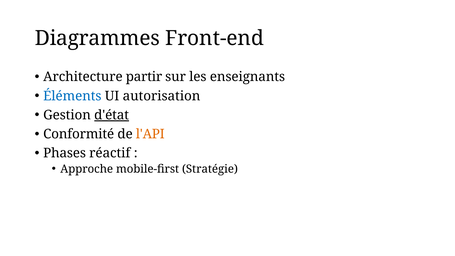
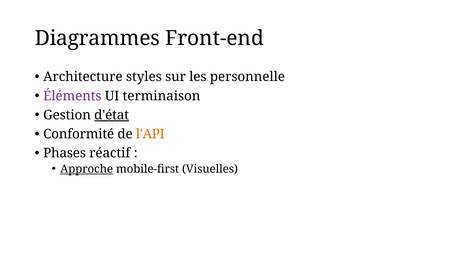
partir: partir -> styles
enseignants: enseignants -> personnelle
Éléments colour: blue -> purple
autorisation: autorisation -> terminaison
Approche underline: none -> present
Stratégie: Stratégie -> Visuelles
